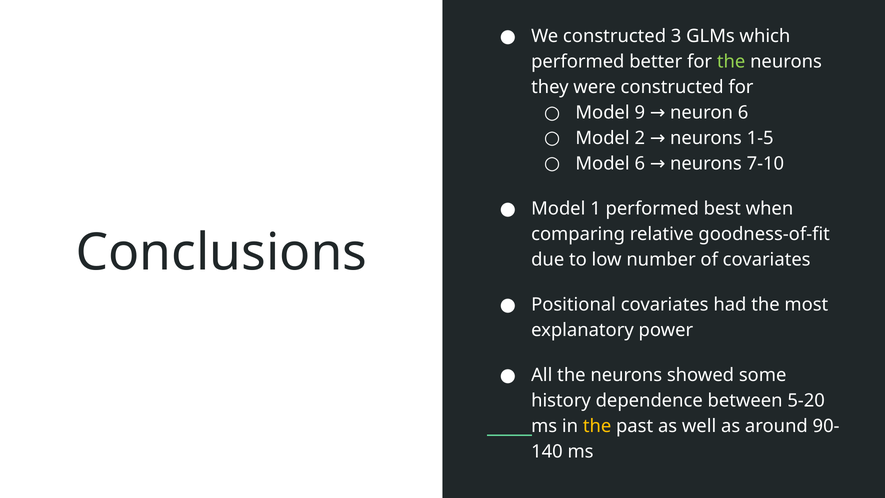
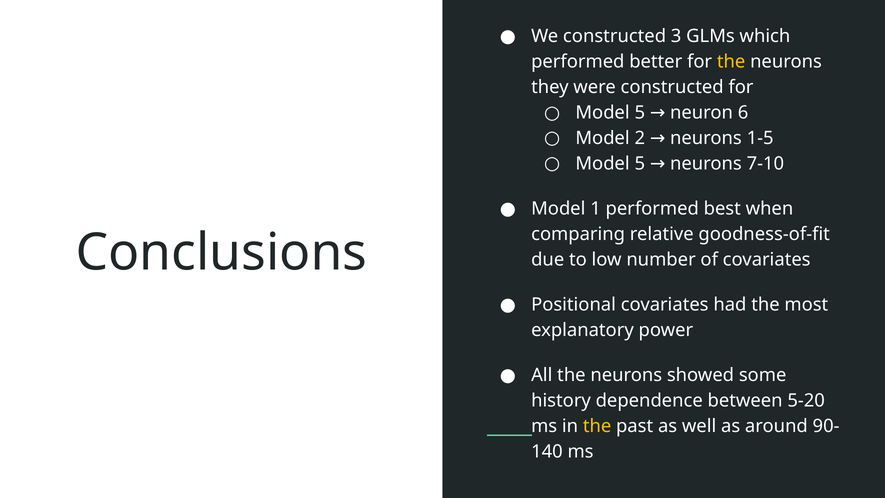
the at (731, 62) colour: light green -> yellow
9 at (640, 113): 9 -> 5
6 at (640, 163): 6 -> 5
